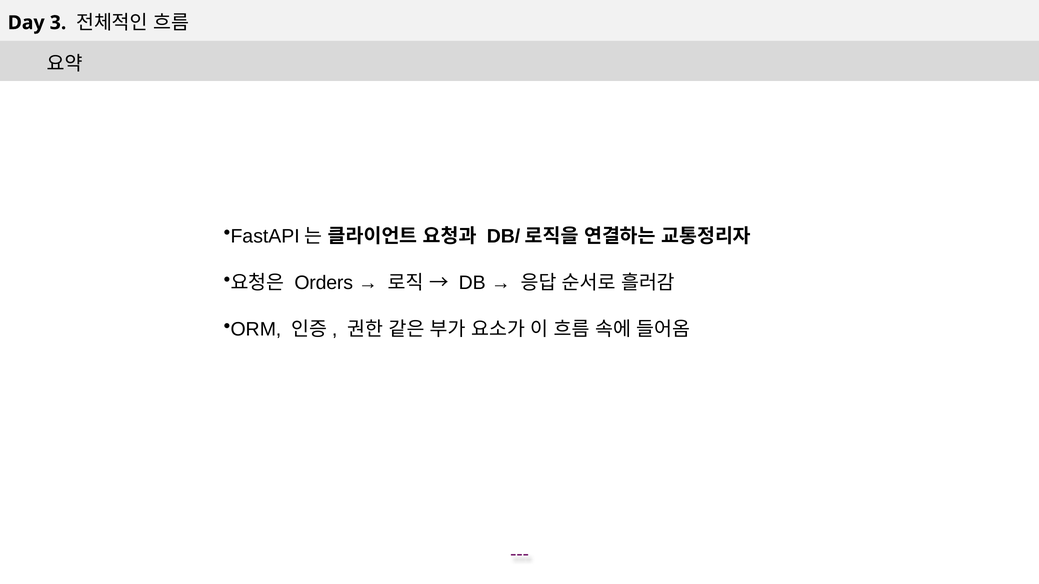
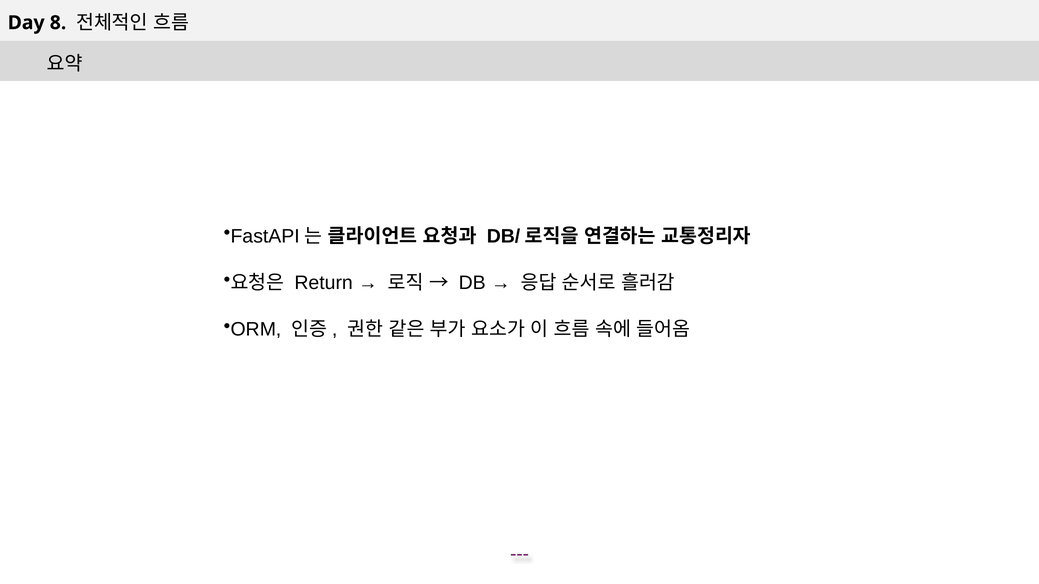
3: 3 -> 8
Orders: Orders -> Return
